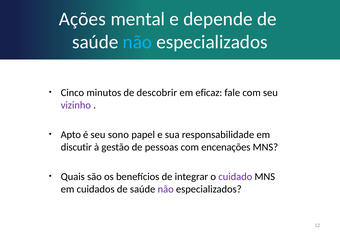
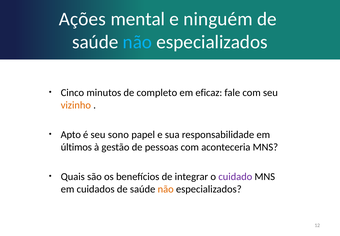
depende: depende -> ninguém
descobrir: descobrir -> completo
vizinho colour: purple -> orange
discutir: discutir -> últimos
encenações: encenações -> aconteceria
não at (166, 189) colour: purple -> orange
